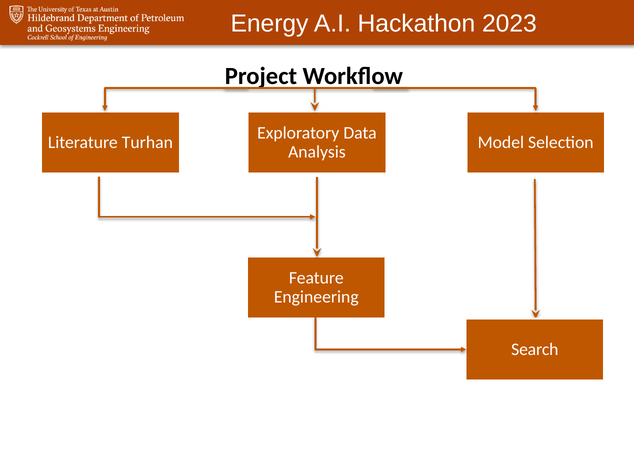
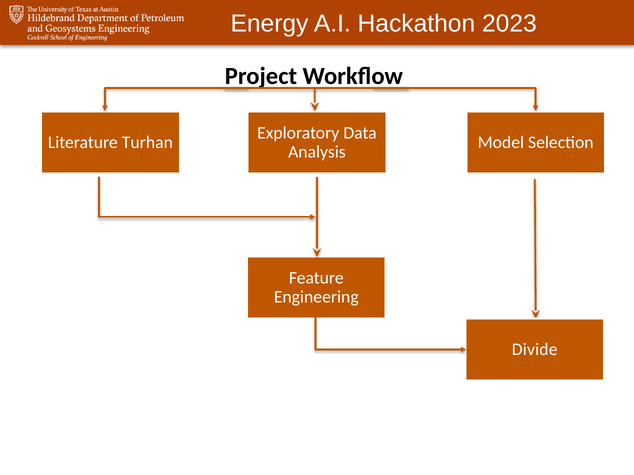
Search: Search -> Divide
